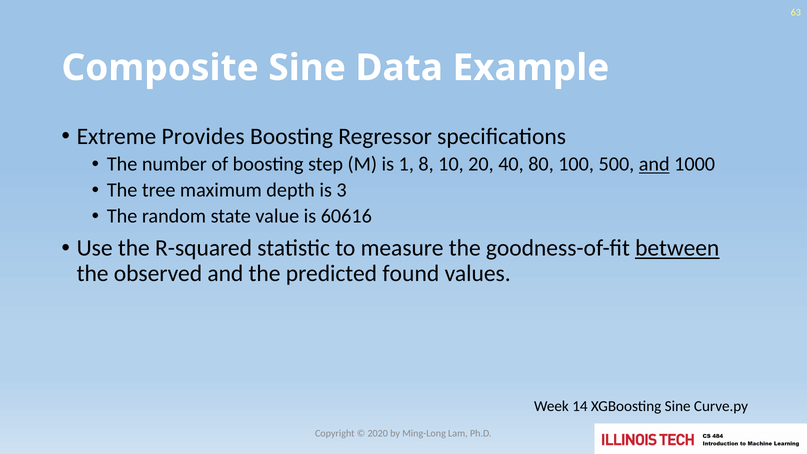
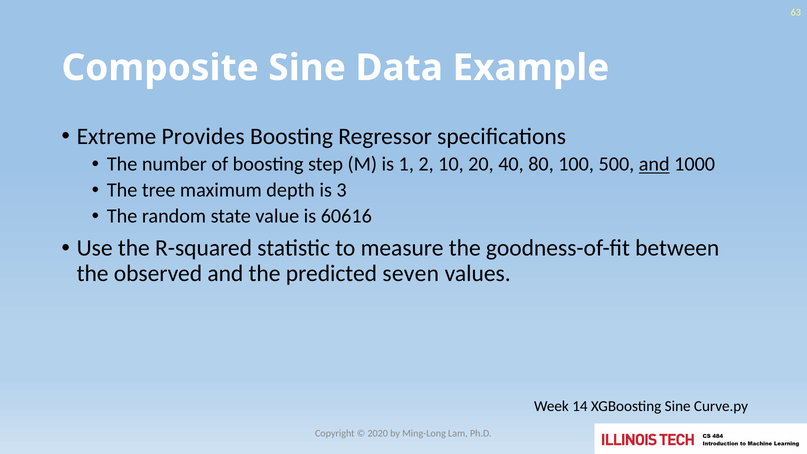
8: 8 -> 2
between underline: present -> none
found: found -> seven
